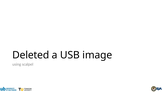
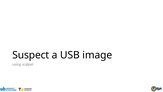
Deleted: Deleted -> Suspect
